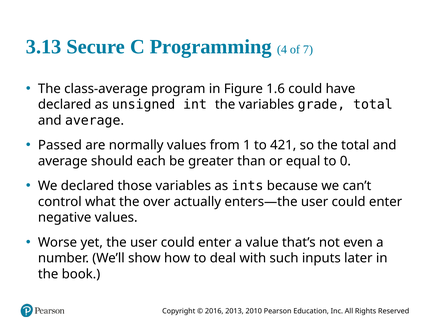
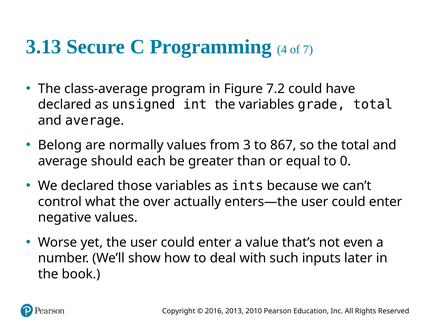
1.6: 1.6 -> 7.2
Passed: Passed -> Belong
1: 1 -> 3
421: 421 -> 867
